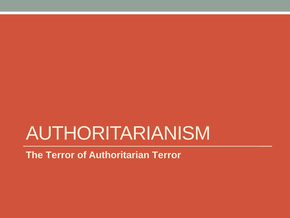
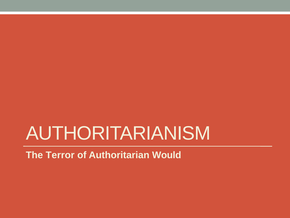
Authoritarian Terror: Terror -> Would
